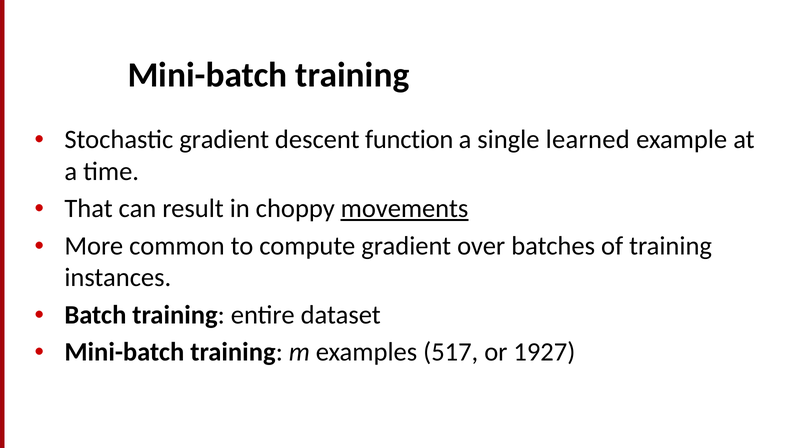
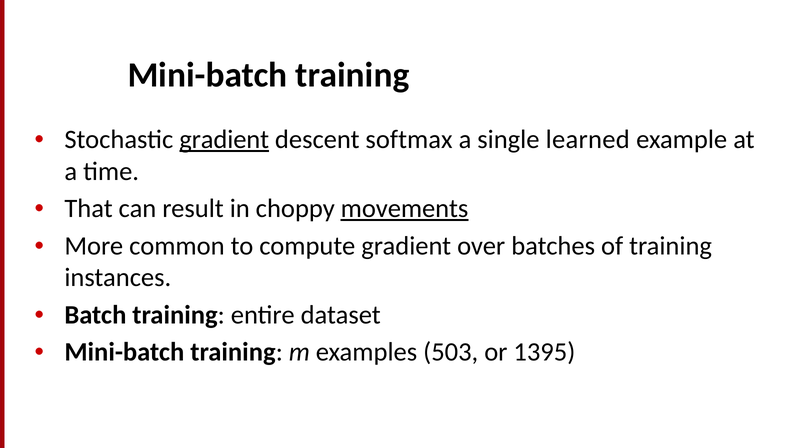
gradient at (224, 140) underline: none -> present
function: function -> softmax
517: 517 -> 503
1927: 1927 -> 1395
